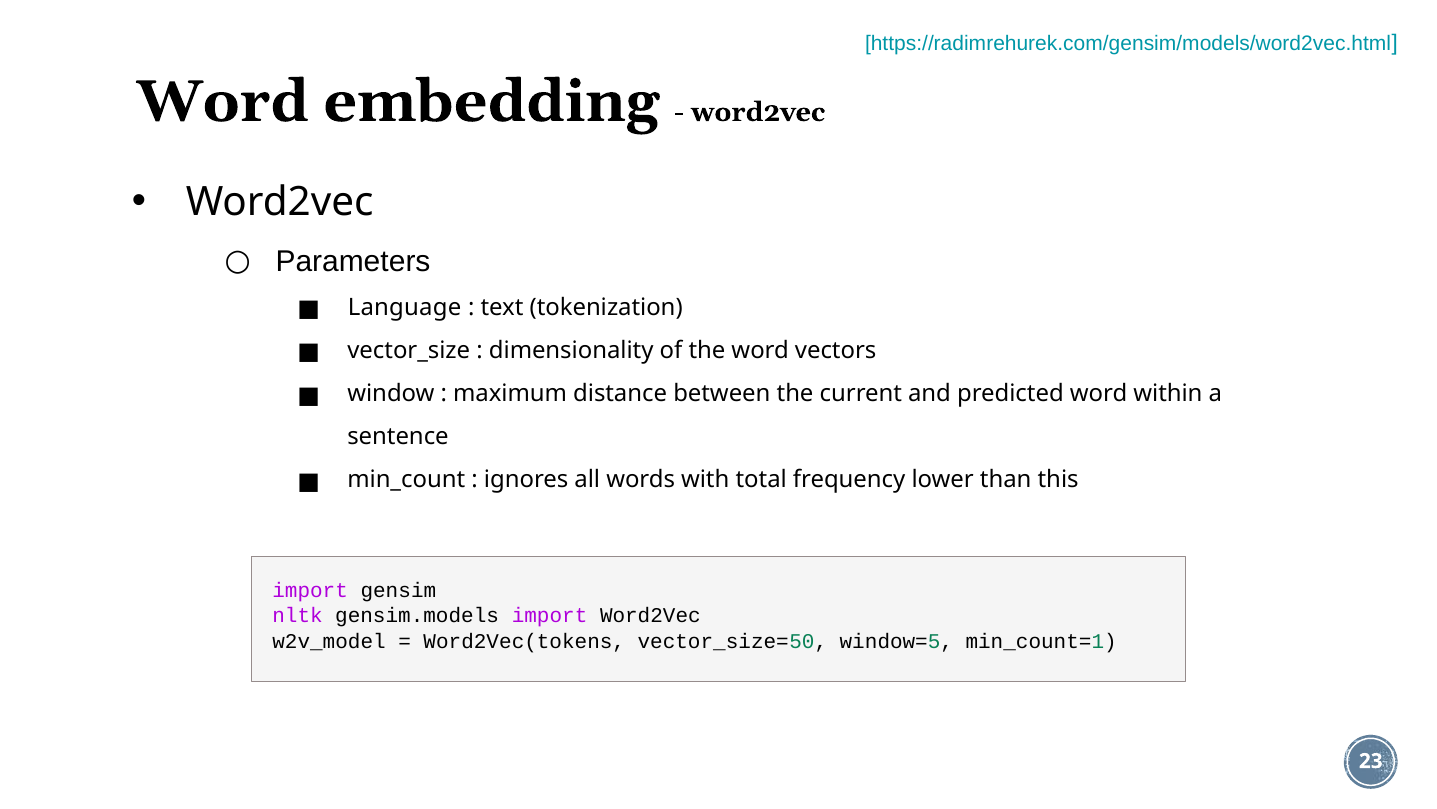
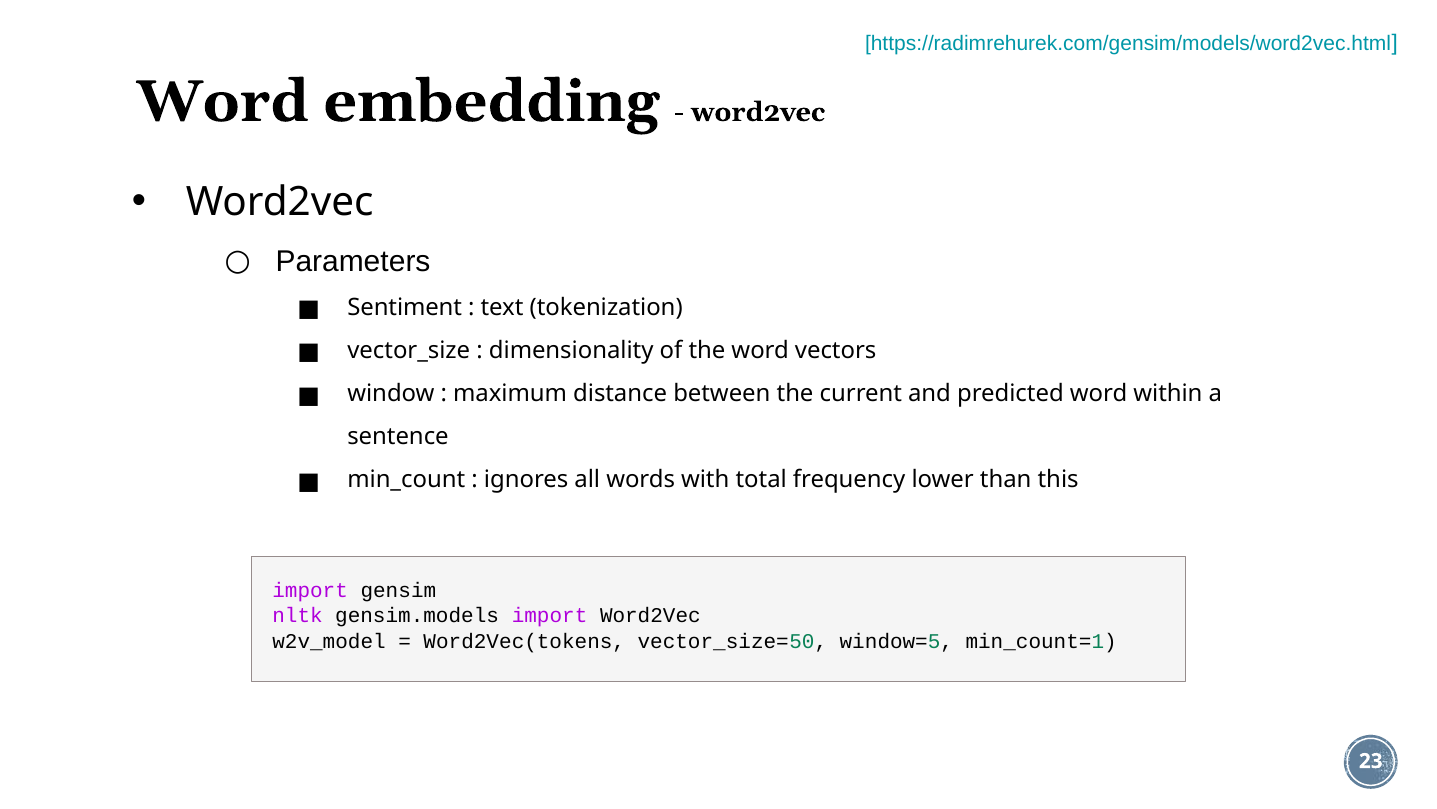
Language: Language -> Sentiment
